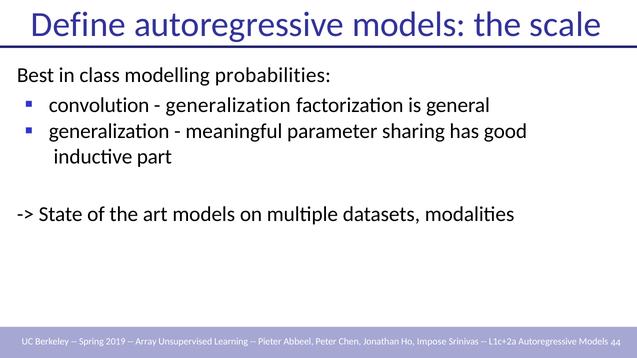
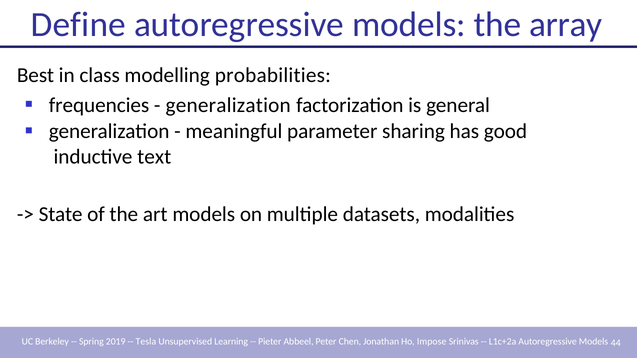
scale: scale -> array
convolution: convolution -> frequencies
part: part -> text
Array: Array -> Tesla
